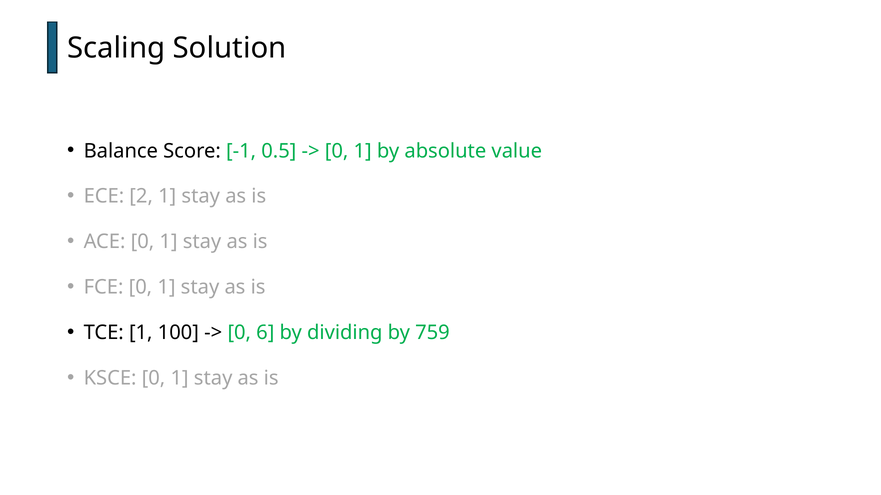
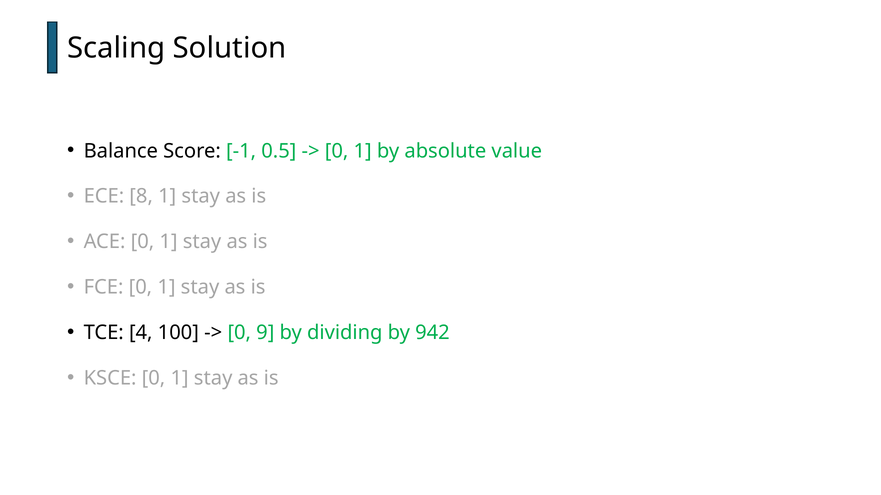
2: 2 -> 8
TCE 1: 1 -> 4
6: 6 -> 9
759: 759 -> 942
